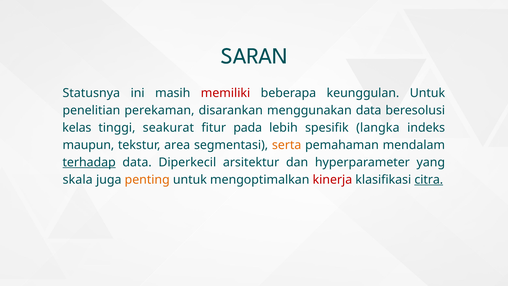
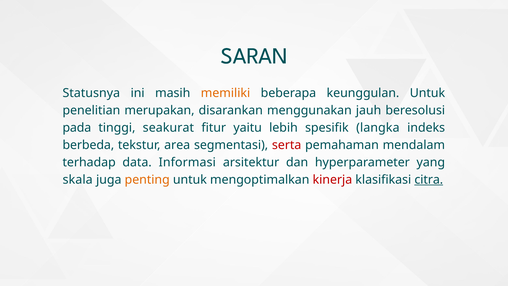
memiliki colour: red -> orange
perekaman: perekaman -> merupakan
menggunakan data: data -> jauh
kelas: kelas -> pada
pada: pada -> yaitu
maupun: maupun -> berbeda
serta colour: orange -> red
terhadap underline: present -> none
Diperkecil: Diperkecil -> Informasi
